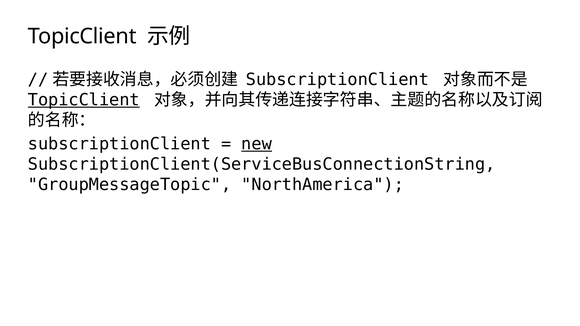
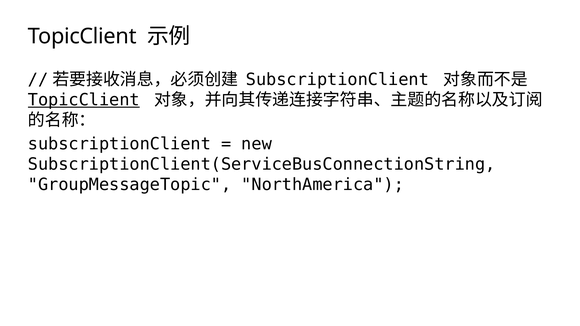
new underline: present -> none
